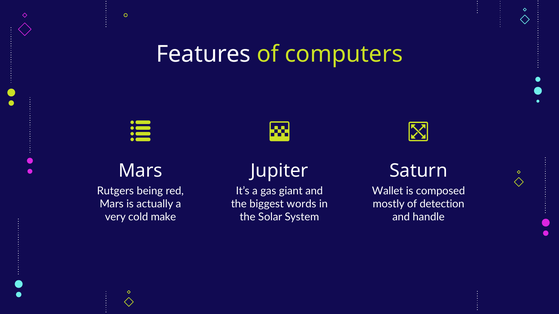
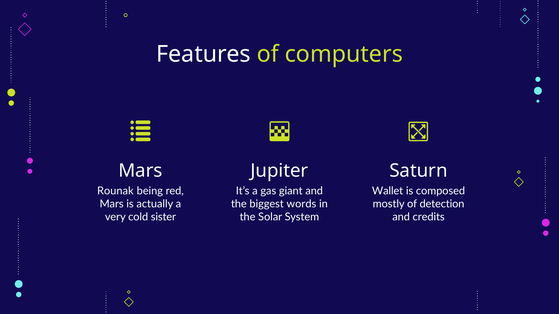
Rutgers: Rutgers -> Rounak
make: make -> sister
handle: handle -> credits
